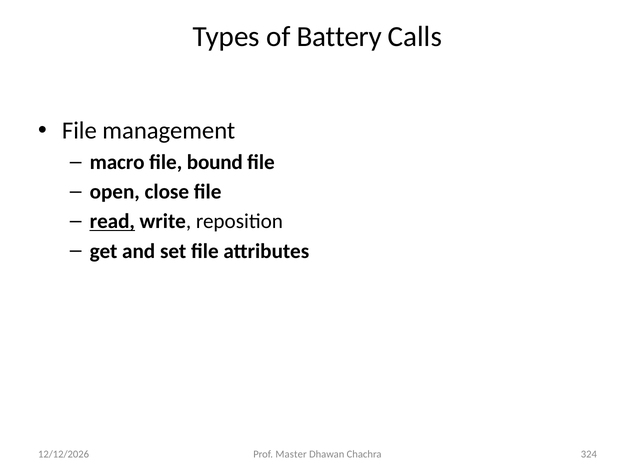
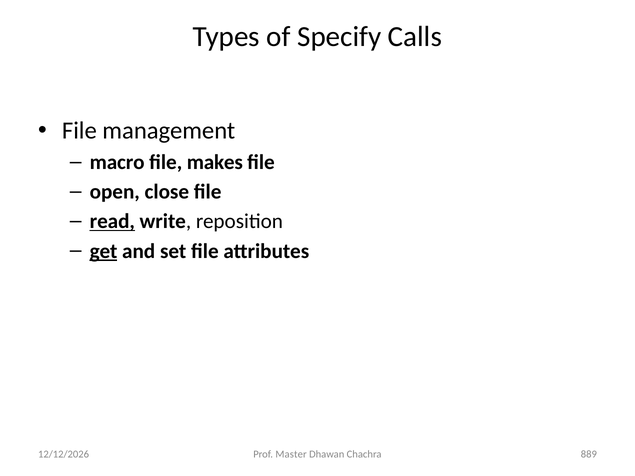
Battery: Battery -> Specify
bound: bound -> makes
get underline: none -> present
324: 324 -> 889
